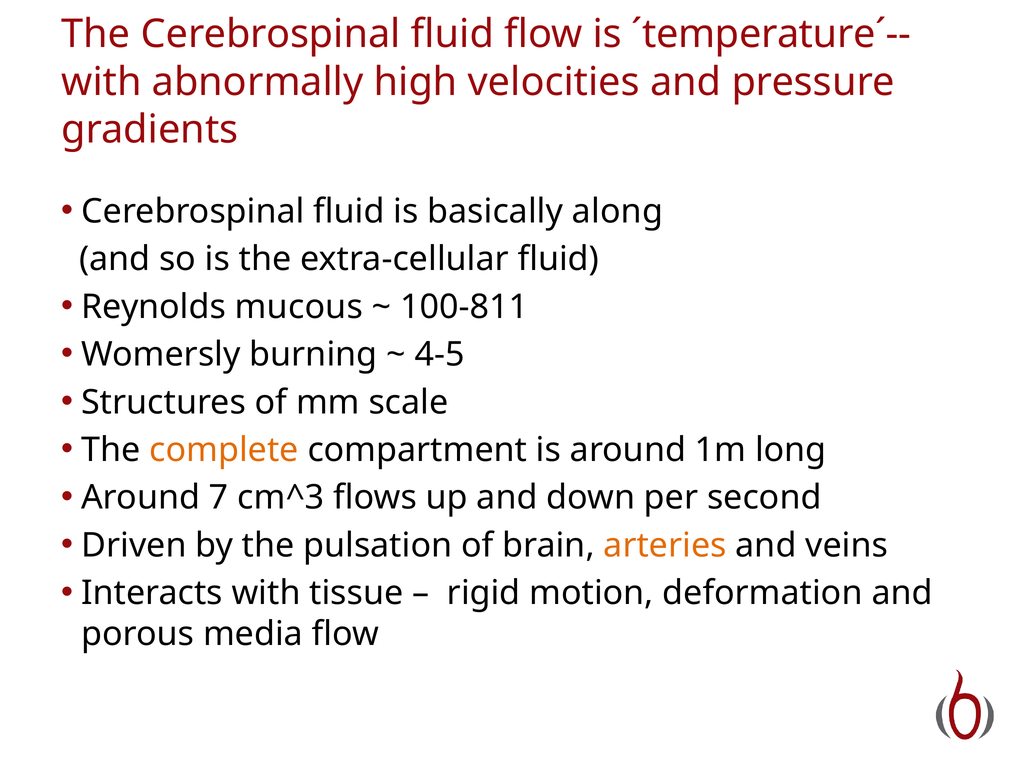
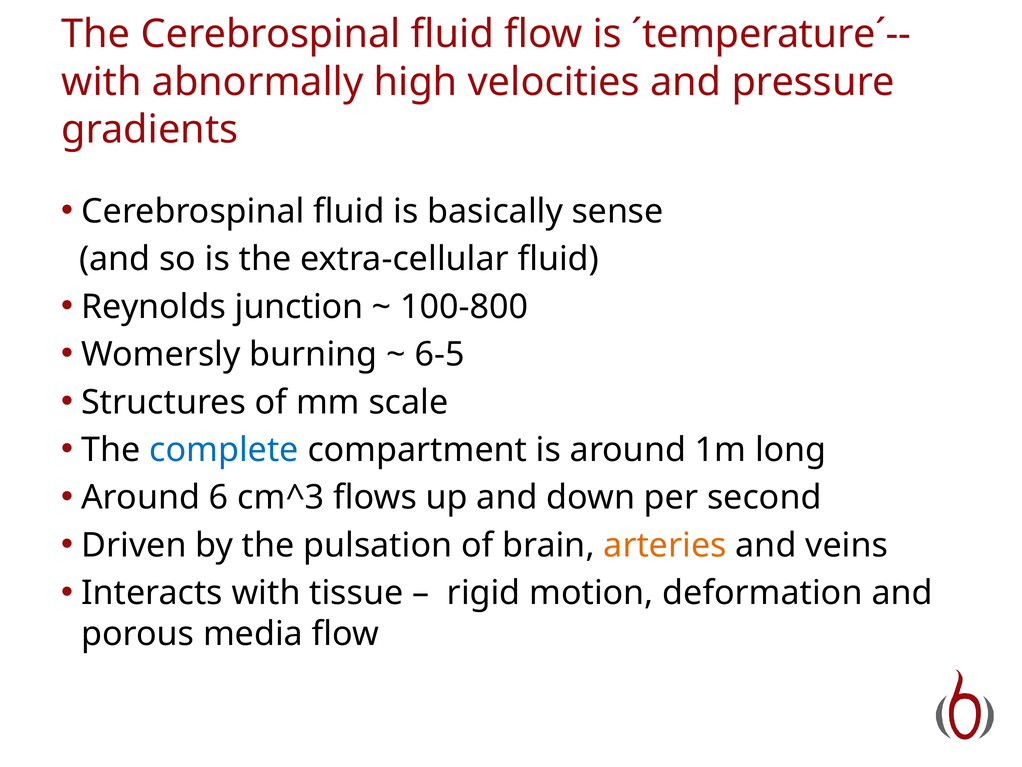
along: along -> sense
mucous: mucous -> junction
100-811: 100-811 -> 100-800
4-5: 4-5 -> 6-5
complete colour: orange -> blue
7: 7 -> 6
